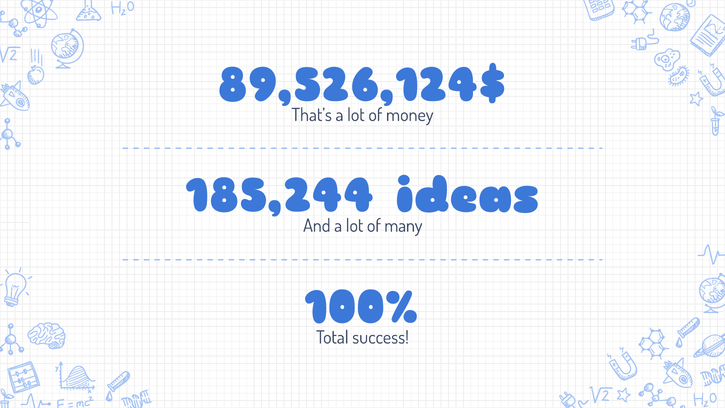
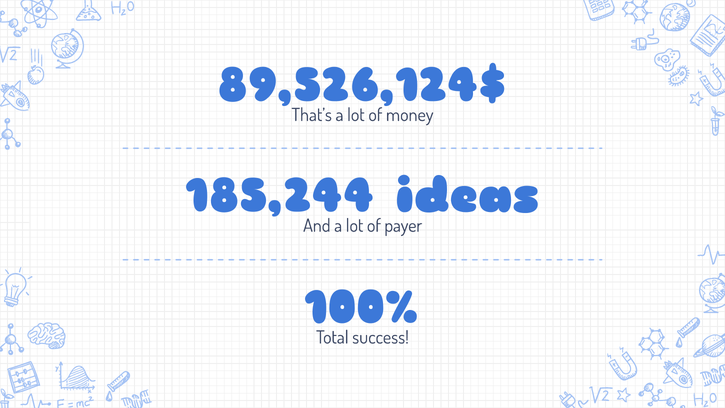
many: many -> payer
